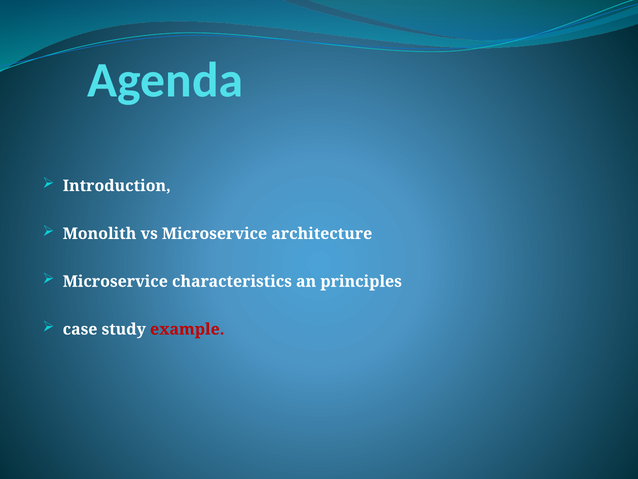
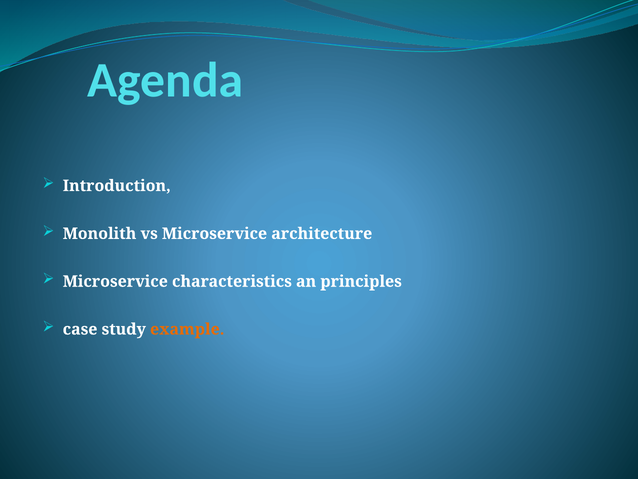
example colour: red -> orange
